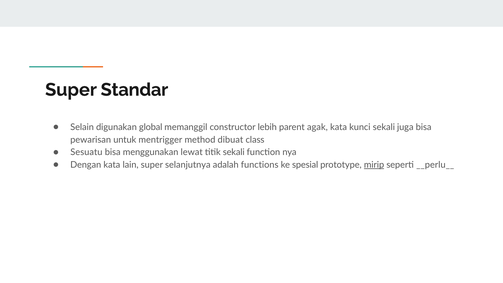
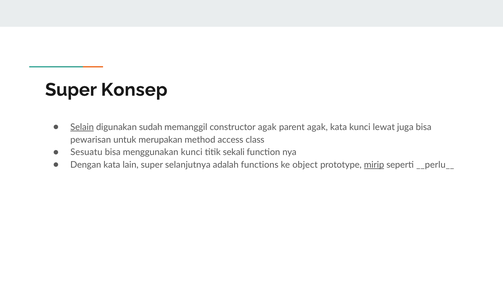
Standar: Standar -> Konsep
Selain underline: none -> present
global: global -> sudah
constructor lebih: lebih -> agak
kunci sekali: sekali -> lewat
mentrigger: mentrigger -> merupakan
dibuat: dibuat -> access
menggunakan lewat: lewat -> kunci
spesial: spesial -> object
